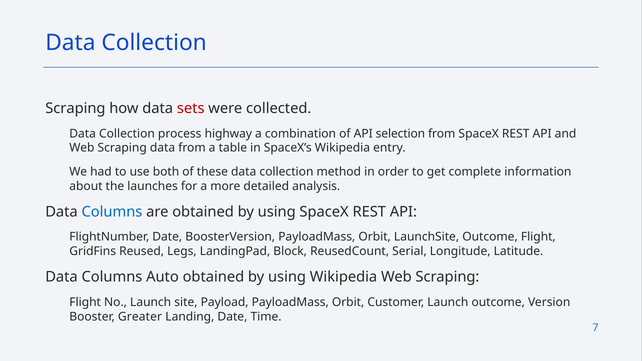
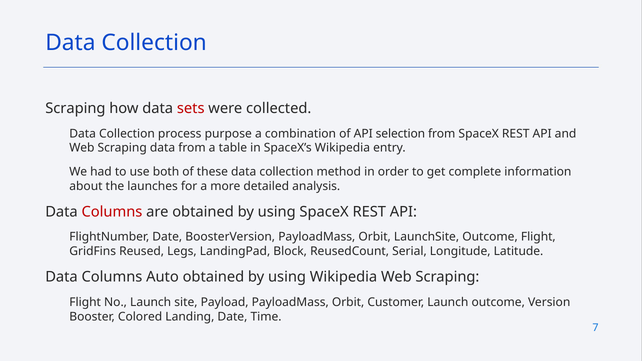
highway: highway -> purpose
Columns at (112, 212) colour: blue -> red
Greater: Greater -> Colored
